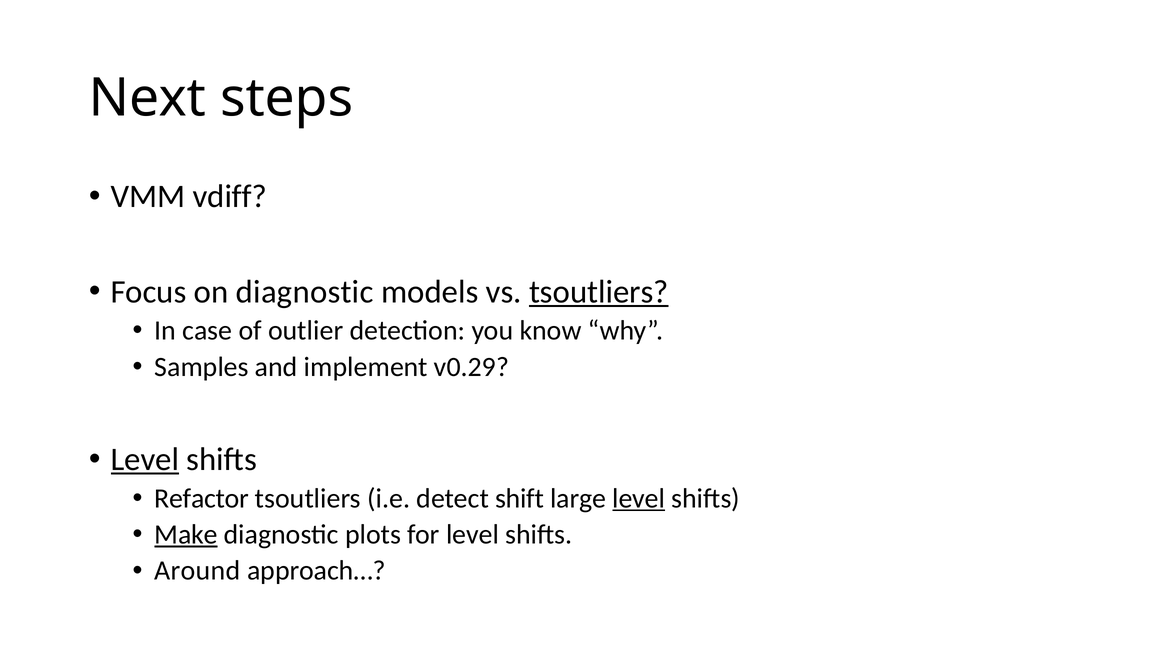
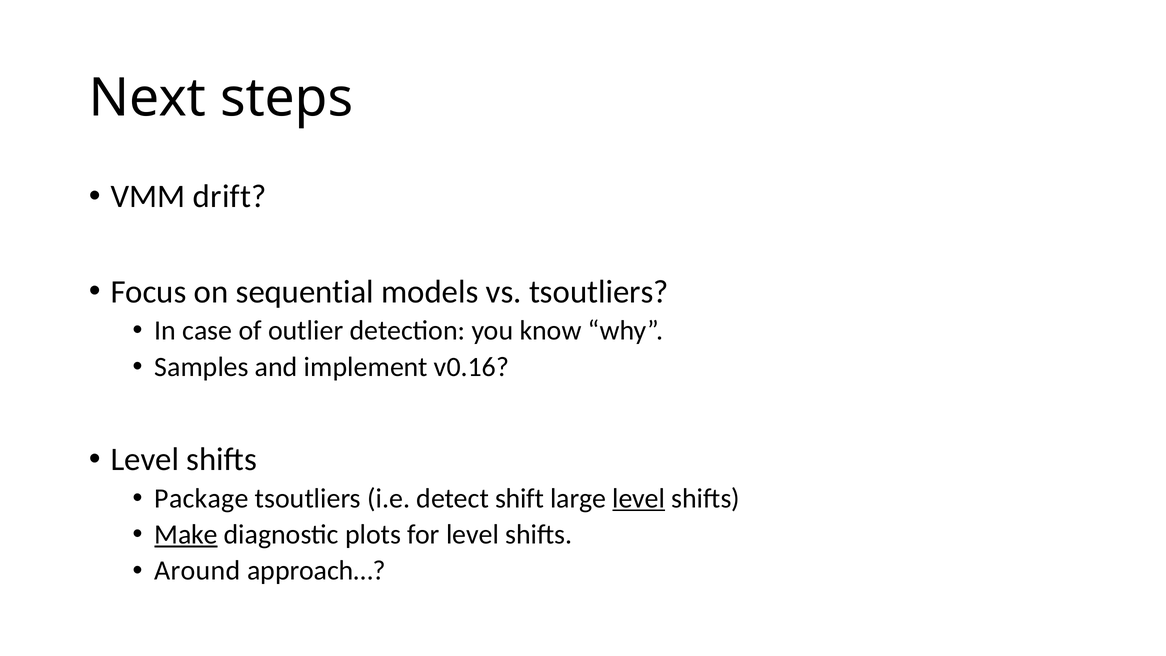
vdiff: vdiff -> drift
on diagnostic: diagnostic -> sequential
tsoutliers at (599, 292) underline: present -> none
v0.29: v0.29 -> v0.16
Level at (145, 459) underline: present -> none
Refactor: Refactor -> Package
